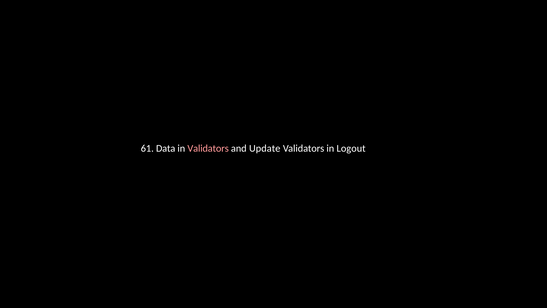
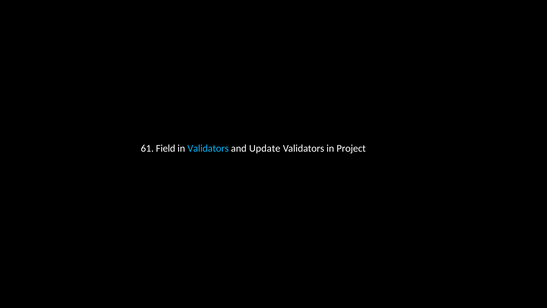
Data: Data -> Field
Validators at (208, 148) colour: pink -> light blue
Logout: Logout -> Project
